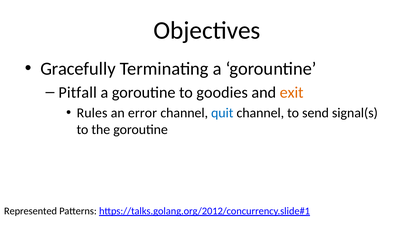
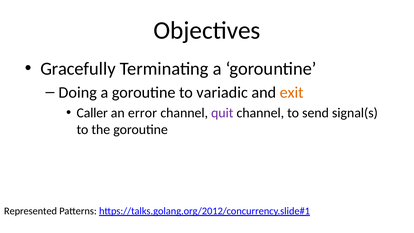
Pitfall: Pitfall -> Doing
goodies: goodies -> variadic
Rules: Rules -> Caller
quit colour: blue -> purple
